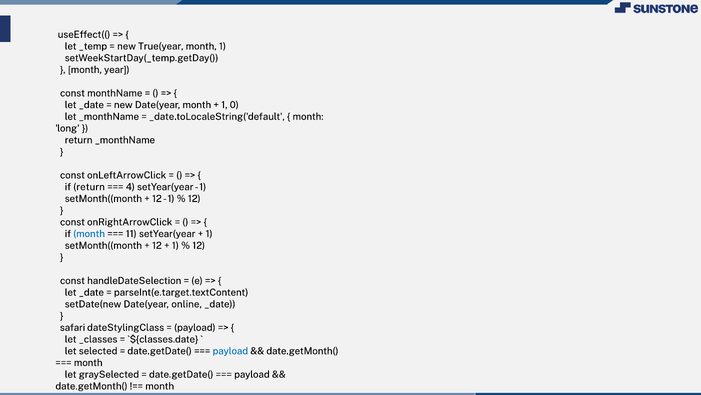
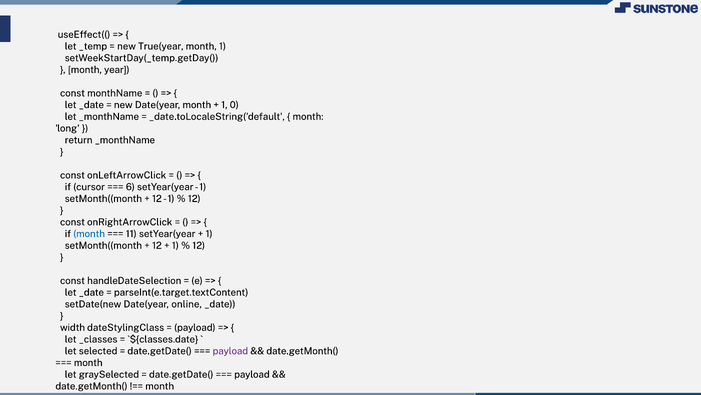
if return: return -> cursor
4: 4 -> 6
safari: safari -> width
payload at (230, 350) colour: blue -> purple
